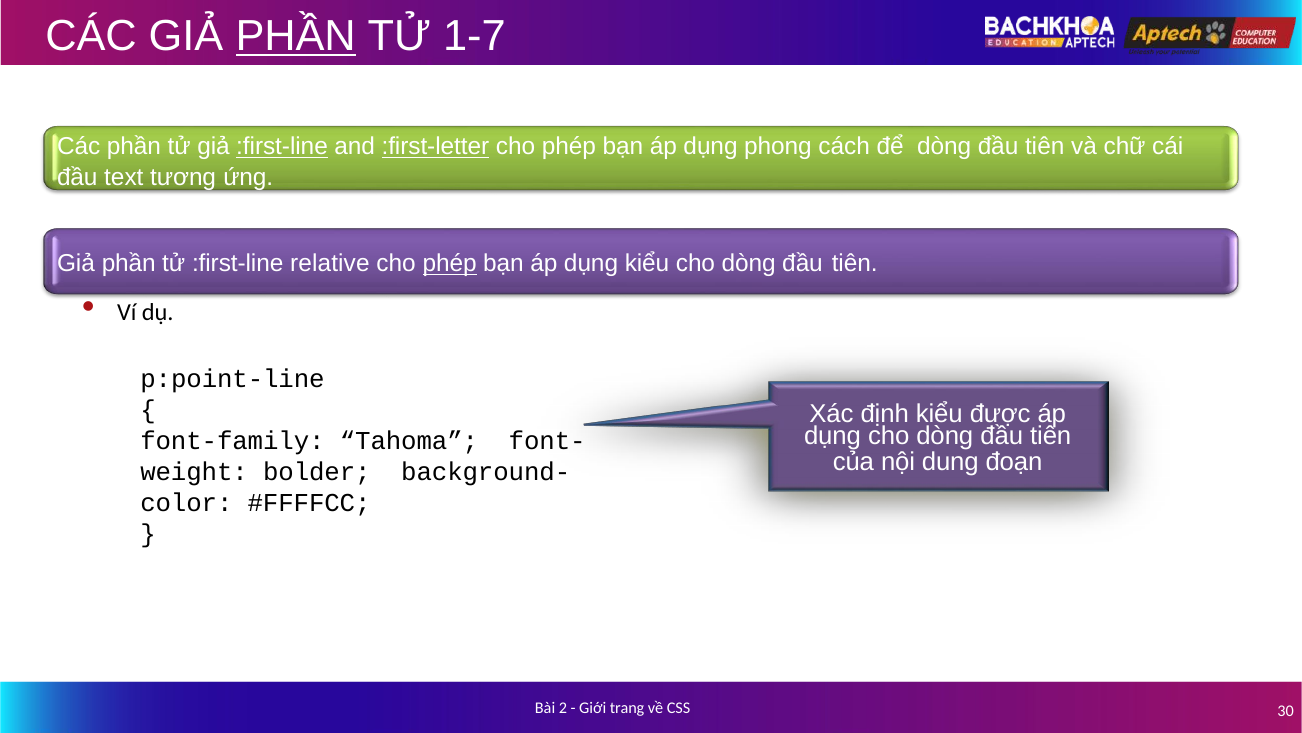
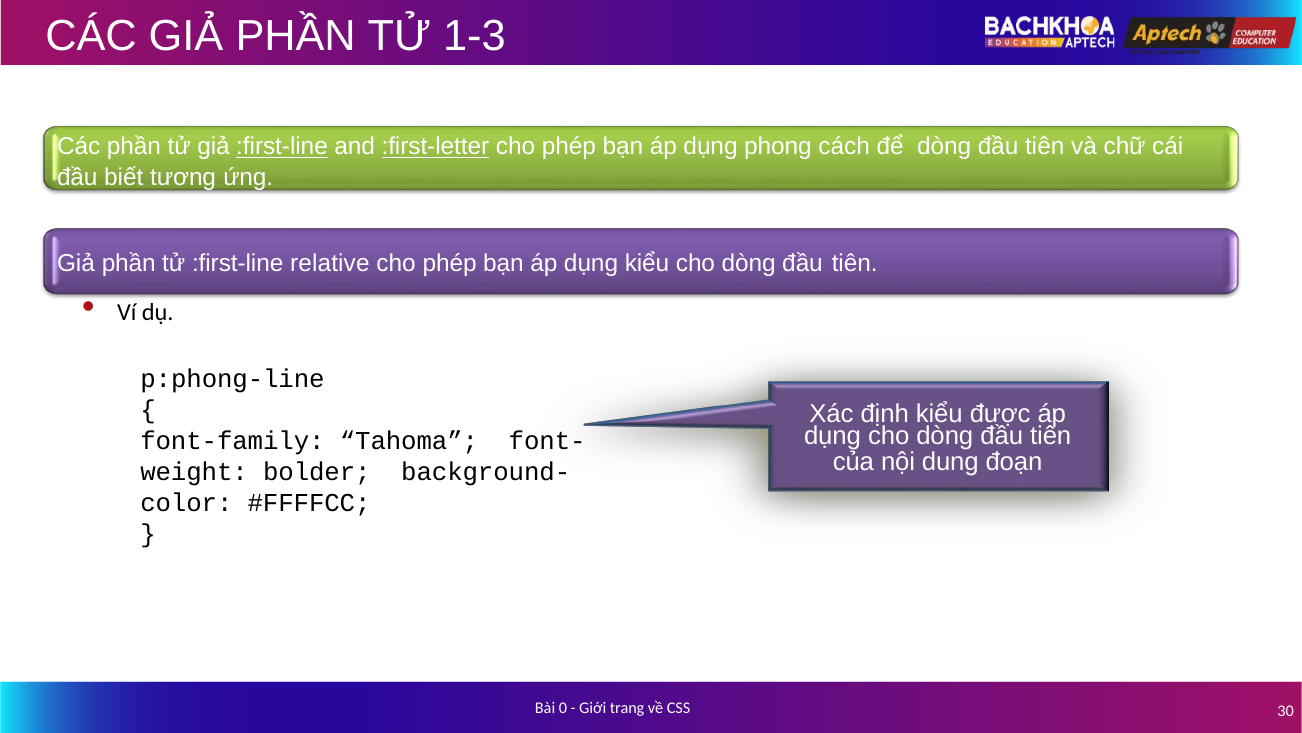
PHẦN at (296, 36) underline: present -> none
1-7: 1-7 -> 1-3
text: text -> biết
phép at (450, 264) underline: present -> none
p:point-line: p:point-line -> p:phong-line
2: 2 -> 0
